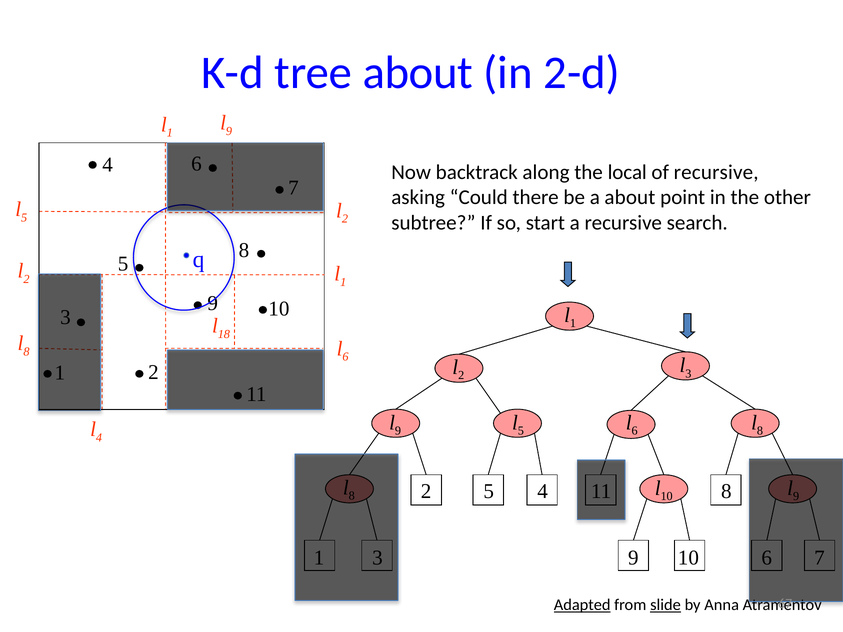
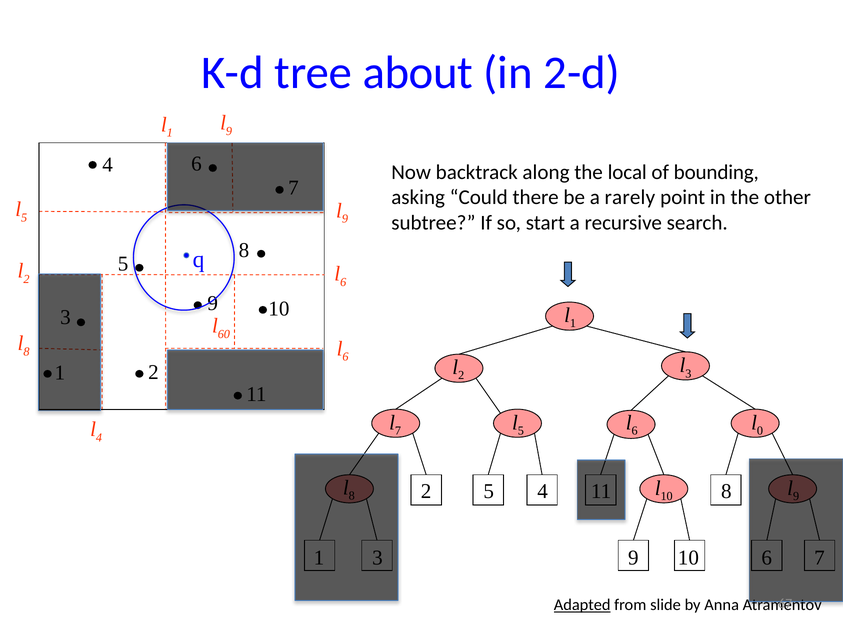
of recursive: recursive -> bounding
a about: about -> rarely
2 at (345, 219): 2 -> 9
1 at (343, 282): 1 -> 6
18: 18 -> 60
9 at (398, 431): 9 -> 7
8 at (760, 431): 8 -> 0
slide underline: present -> none
